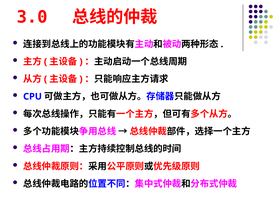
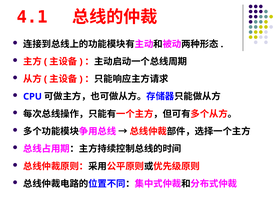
3.0: 3.0 -> 4.1
